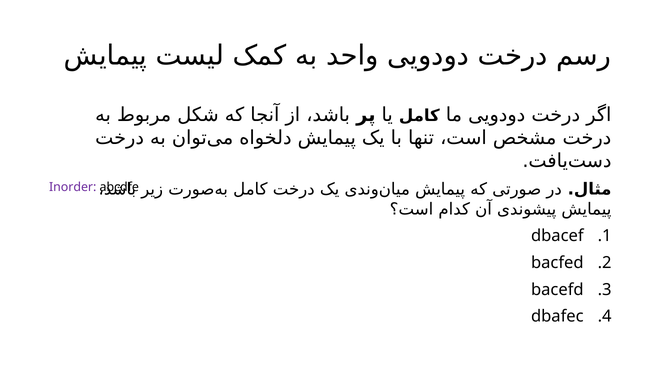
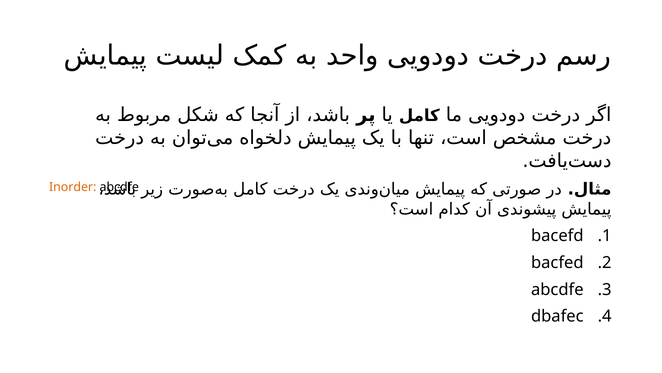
Inorder colour: purple -> orange
dbacef: dbacef -> bacefd
bacefd at (557, 289): bacefd -> abcdfe
